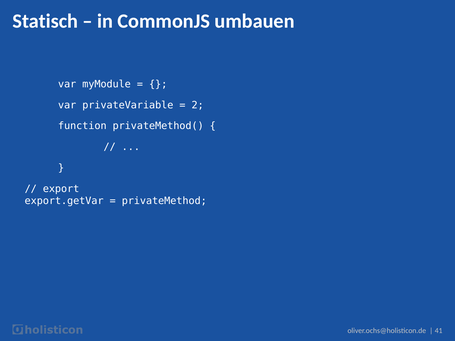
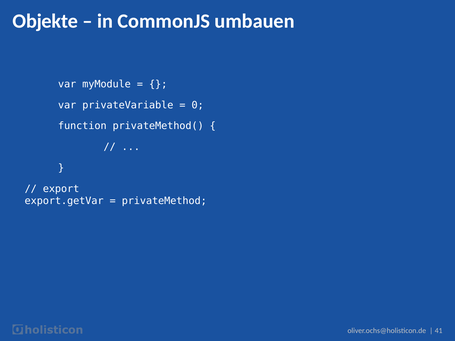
Statisch: Statisch -> Objekte
2: 2 -> 0
